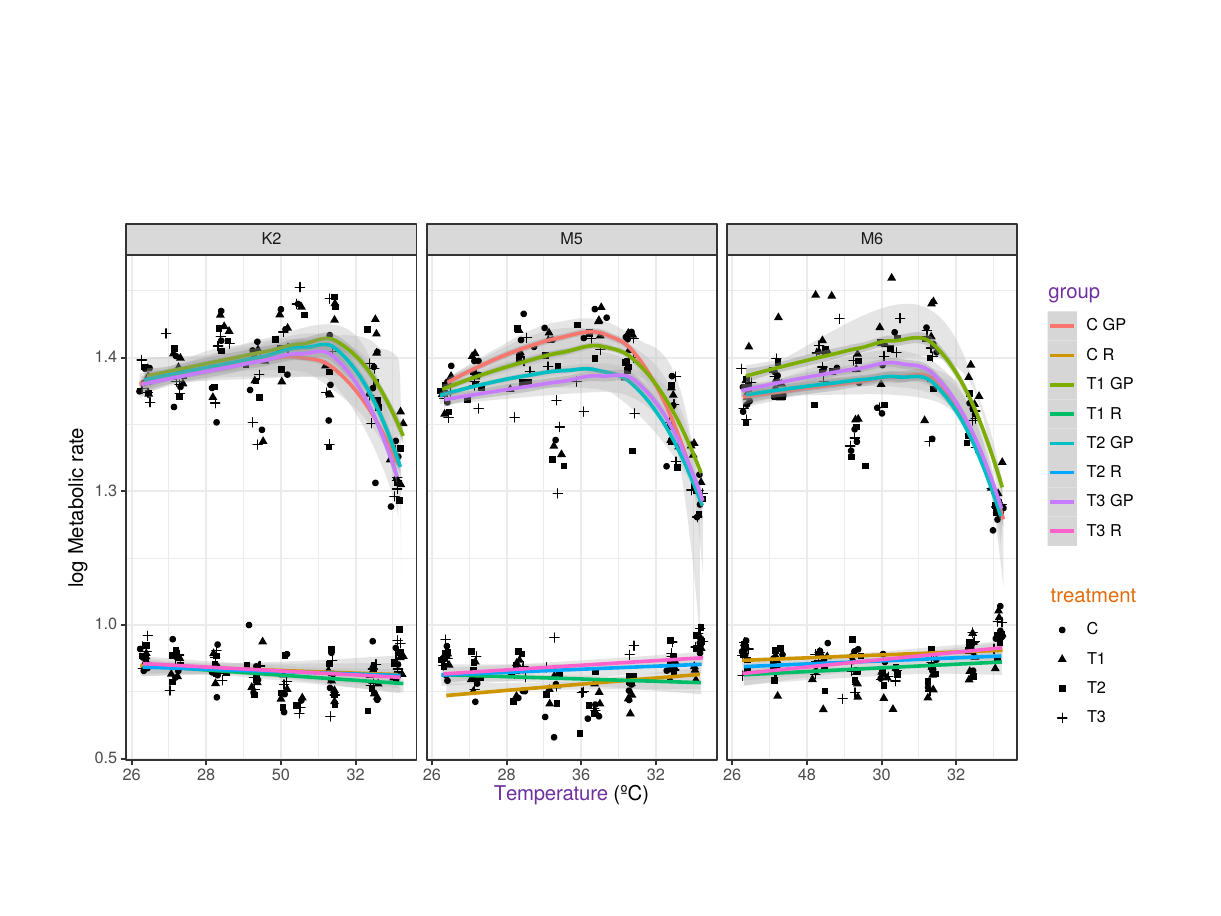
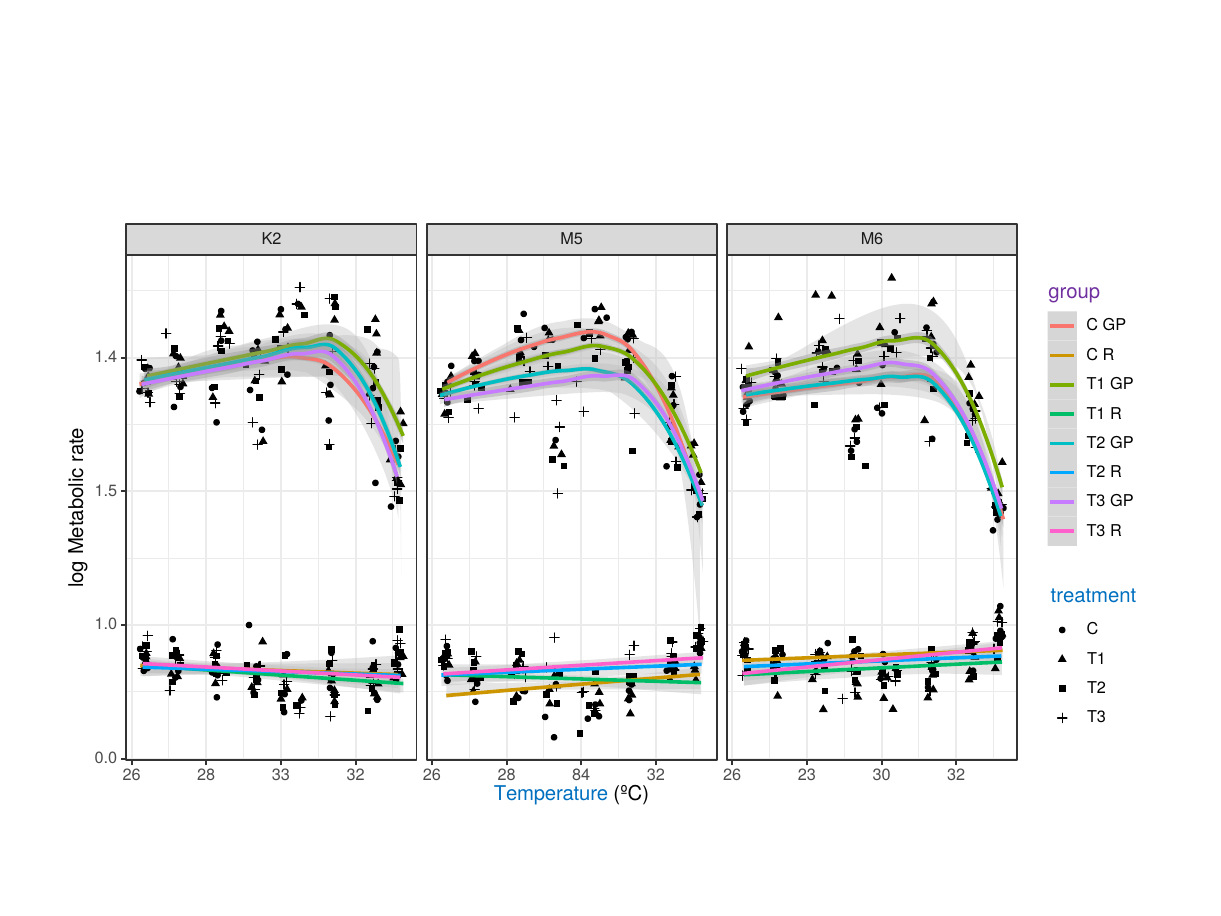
1.3: 1.3 -> 1.5
treatment colour: orange -> blue
0.5: 0.5 -> 0.0
50: 50 -> 33
36: 36 -> 84
48: 48 -> 23
Temperature colour: purple -> blue
